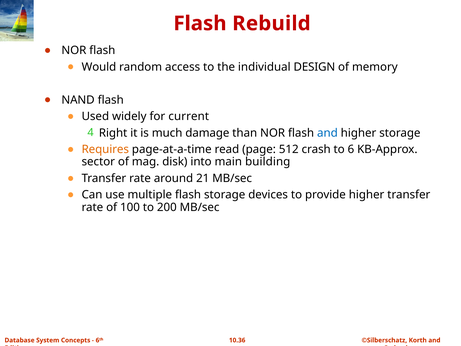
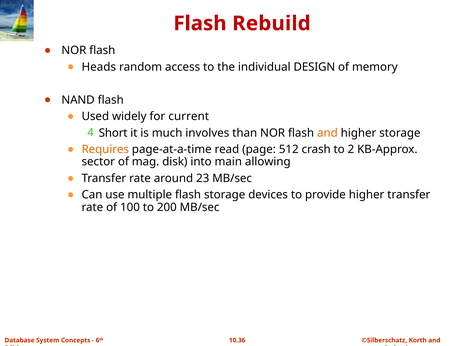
Would: Would -> Heads
Right: Right -> Short
damage: damage -> involves
and at (327, 133) colour: blue -> orange
6: 6 -> 2
building: building -> allowing
21: 21 -> 23
